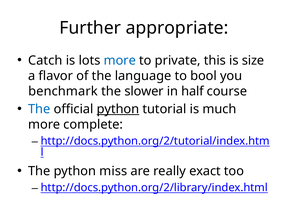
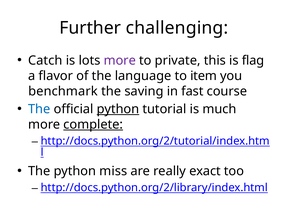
appropriate: appropriate -> challenging
more at (120, 60) colour: blue -> purple
size: size -> flag
bool: bool -> item
slower: slower -> saving
half: half -> fast
complete underline: none -> present
